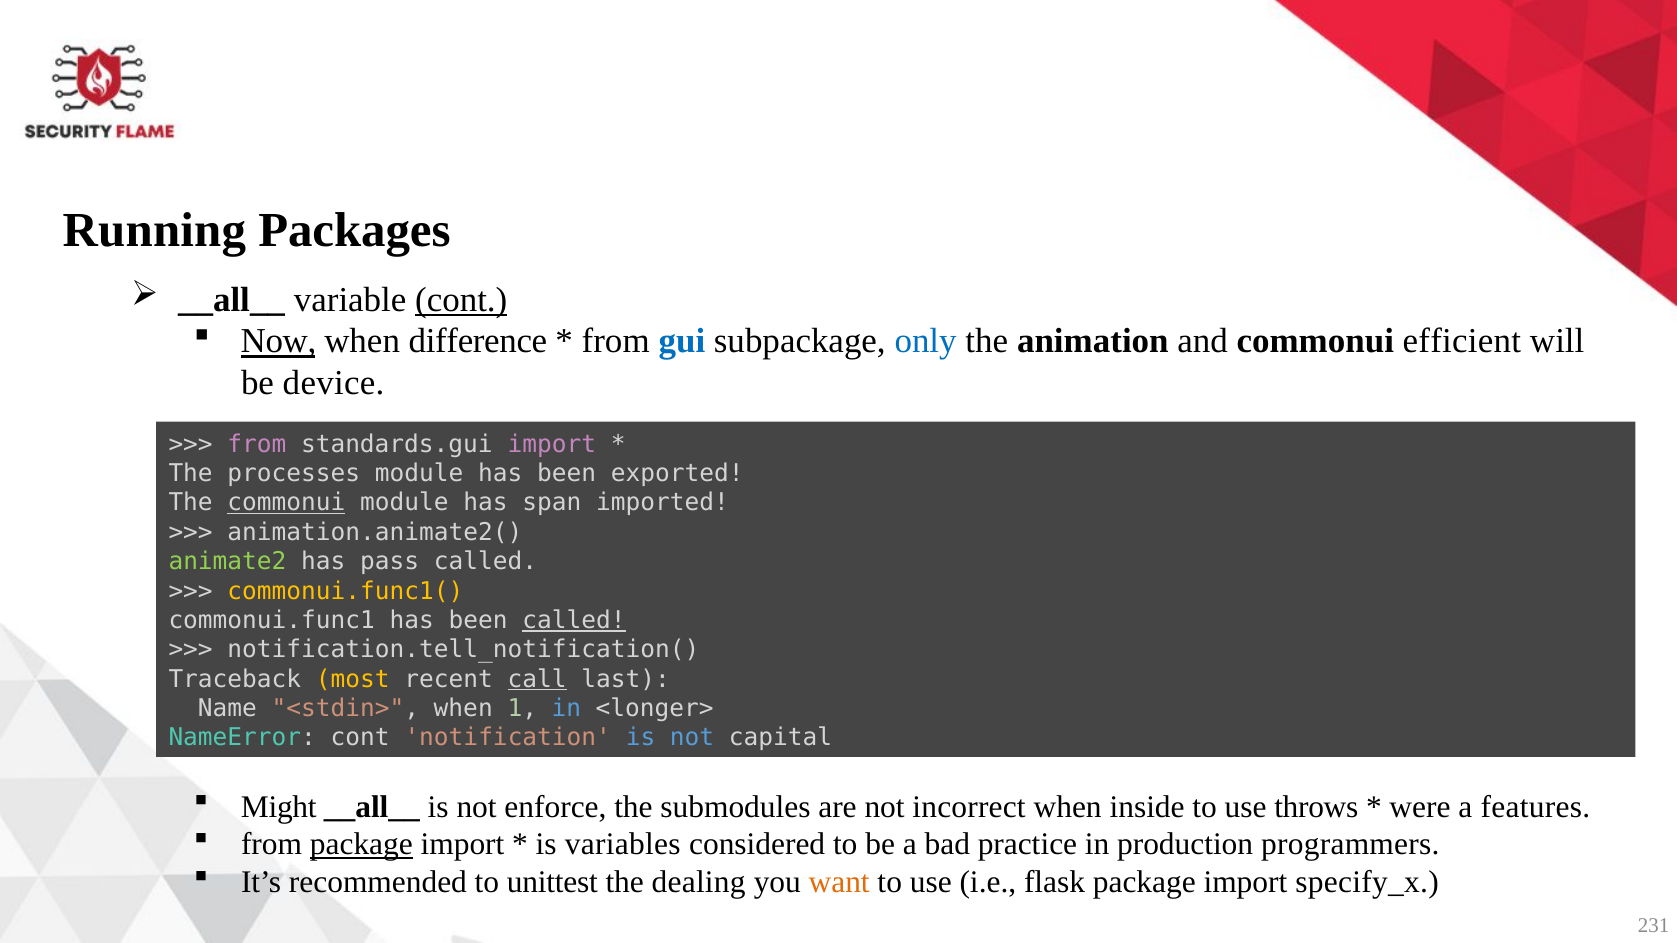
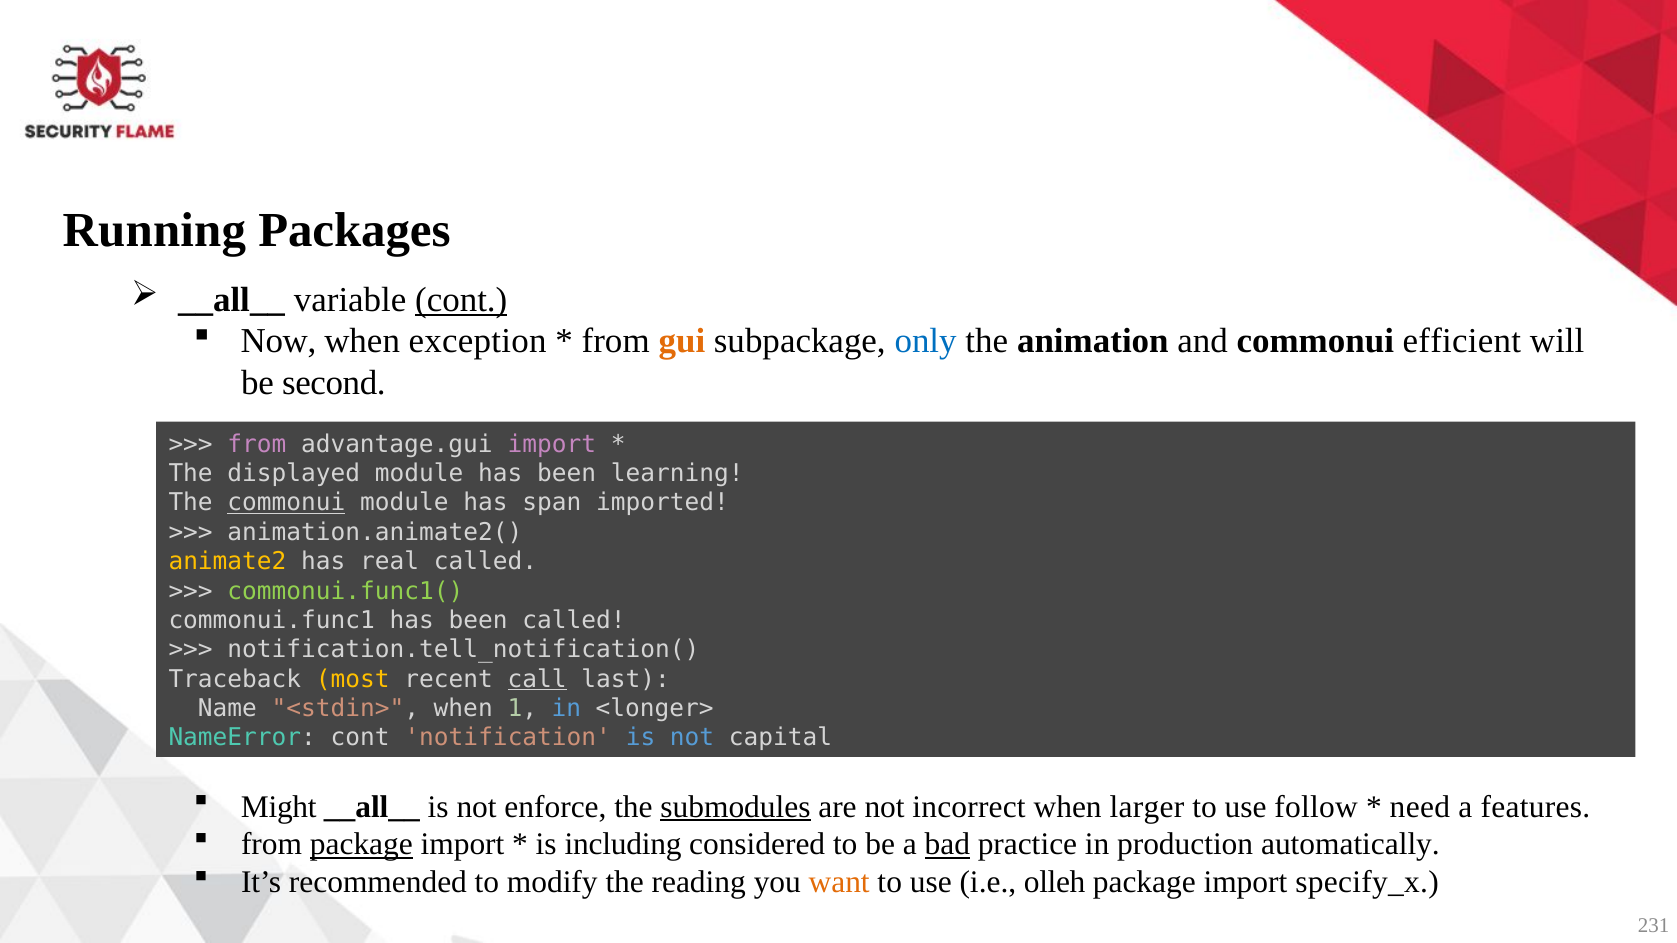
Now underline: present -> none
difference: difference -> exception
gui colour: blue -> orange
device: device -> second
standards.gui: standards.gui -> advantage.gui
processes: processes -> displayed
exported: exported -> learning
animate2 colour: light green -> yellow
pass: pass -> real
commonui.func1( colour: yellow -> light green
called at (574, 620) underline: present -> none
submodules underline: none -> present
inside: inside -> larger
throws: throws -> follow
were: were -> need
variables: variables -> including
bad underline: none -> present
programmers: programmers -> automatically
unittest: unittest -> modify
dealing: dealing -> reading
flask: flask -> olleh
